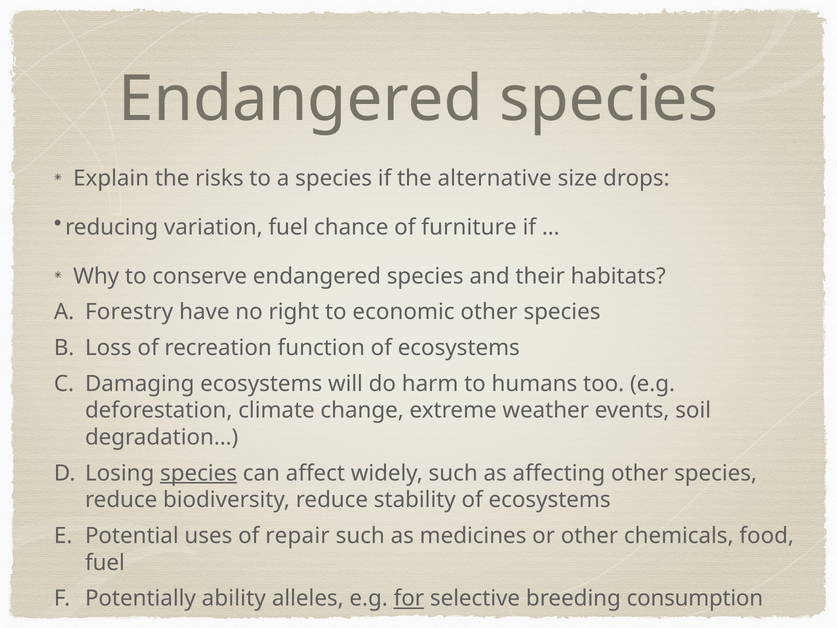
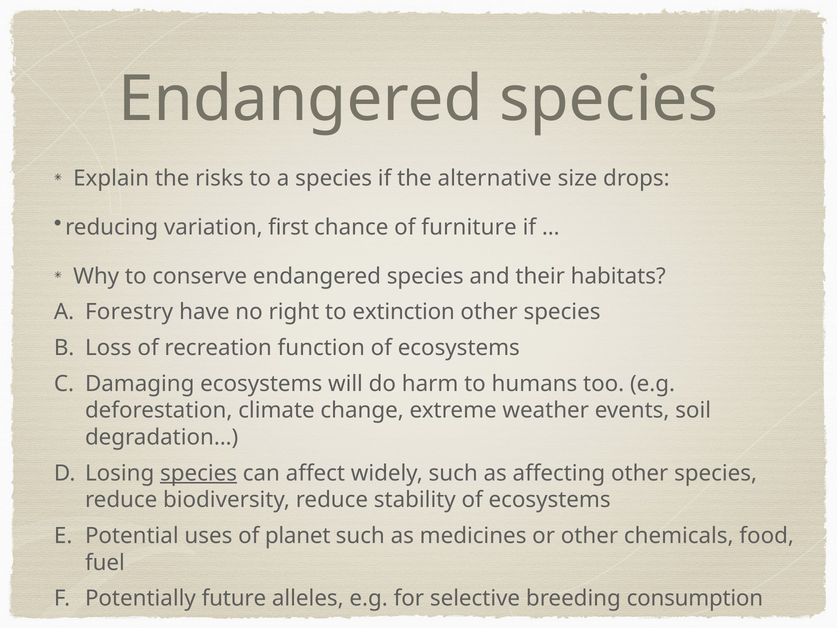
variation fuel: fuel -> first
economic: economic -> extinction
repair: repair -> planet
ability: ability -> future
for underline: present -> none
